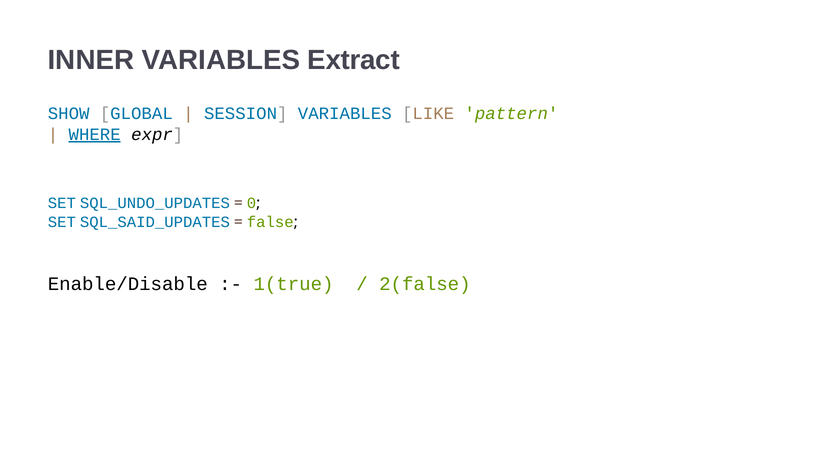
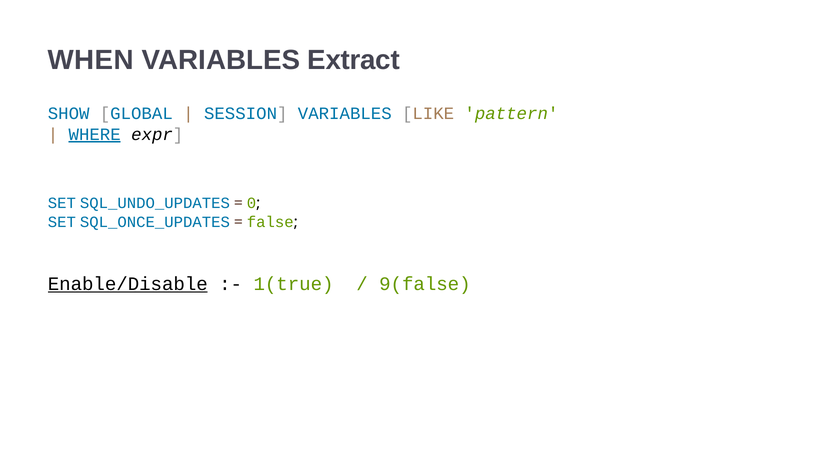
INNER: INNER -> WHEN
SQL_SAID_UPDATES: SQL_SAID_UPDATES -> SQL_ONCE_UPDATES
Enable/Disable underline: none -> present
2(false: 2(false -> 9(false
